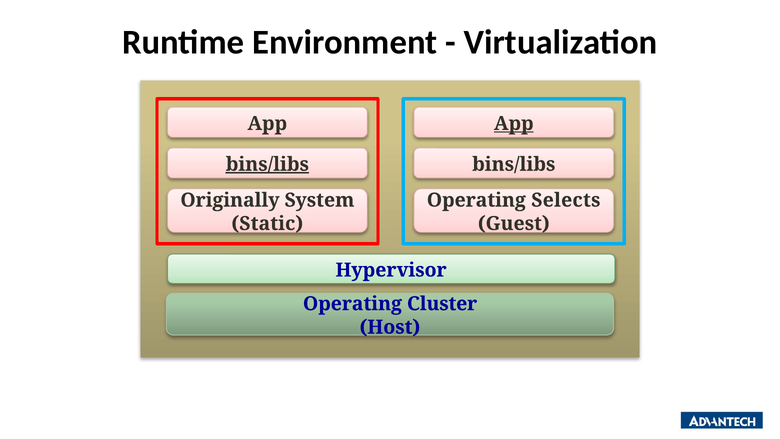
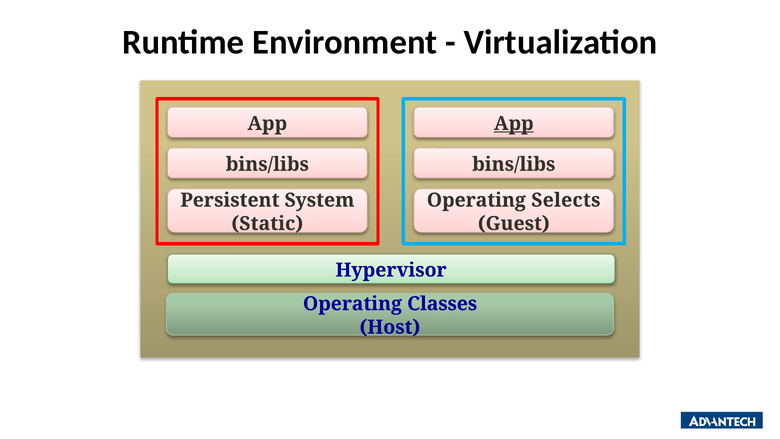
bins/libs at (267, 164) underline: present -> none
Originally: Originally -> Persistent
Cluster: Cluster -> Classes
